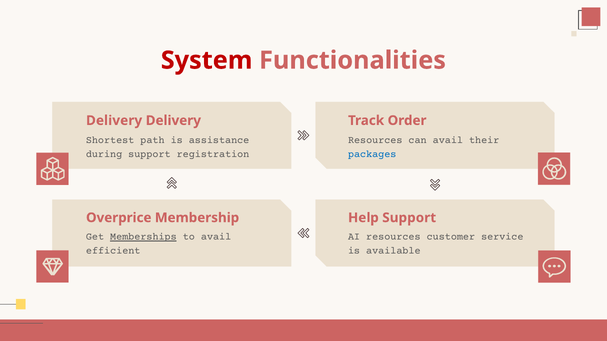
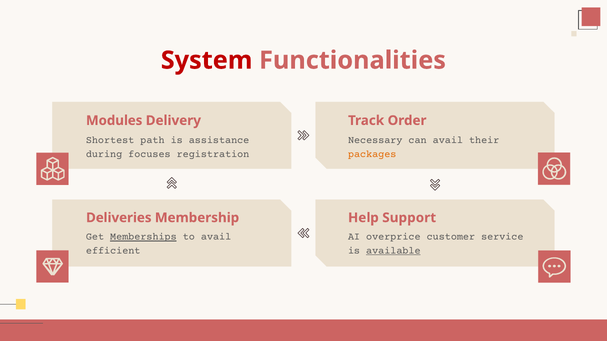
Delivery at (114, 121): Delivery -> Modules
Resources at (375, 140): Resources -> Necessary
during support: support -> focuses
packages colour: blue -> orange
Overprice: Overprice -> Deliveries
AI resources: resources -> overprice
available underline: none -> present
